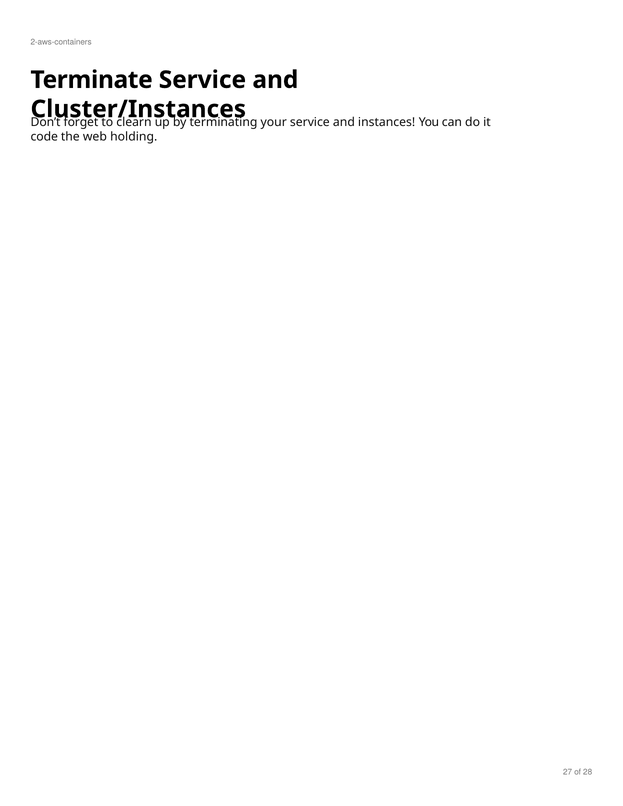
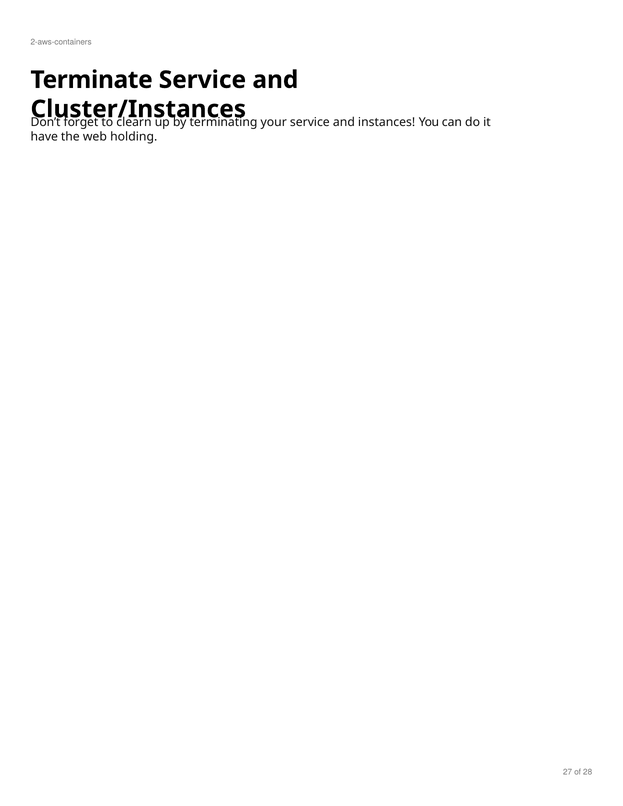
code: code -> have
